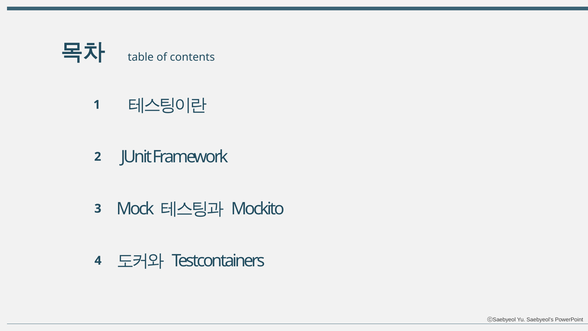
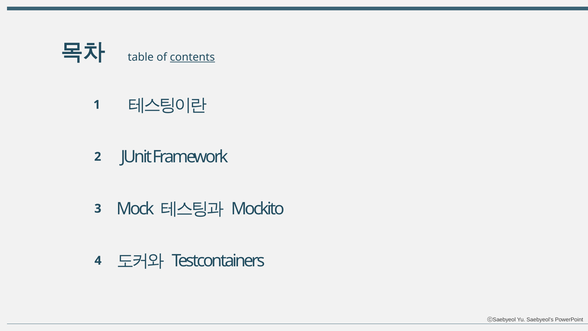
contents underline: none -> present
